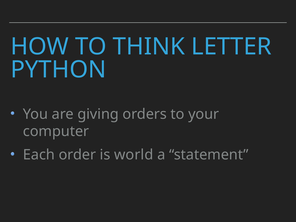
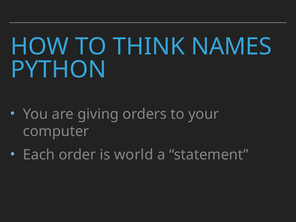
LETTER: LETTER -> NAMES
